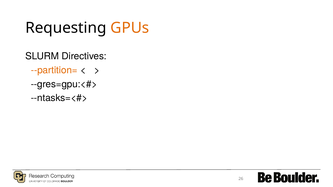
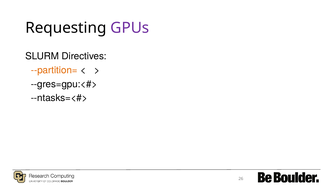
GPUs colour: orange -> purple
